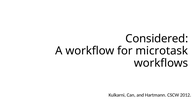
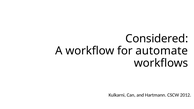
microtask: microtask -> automate
